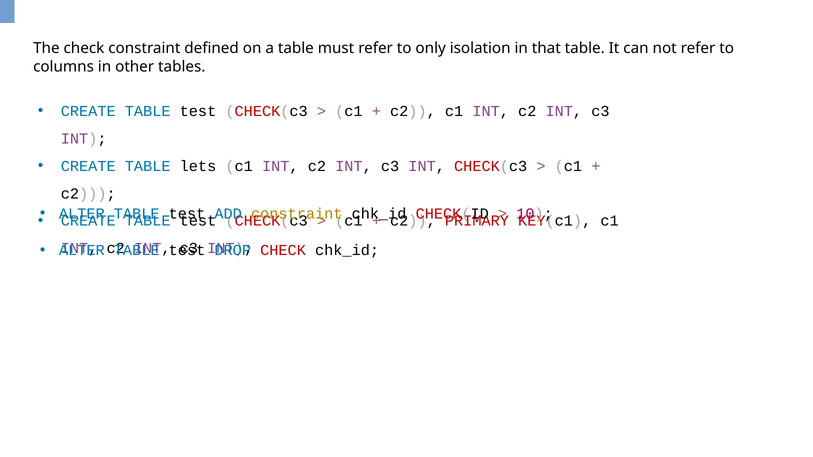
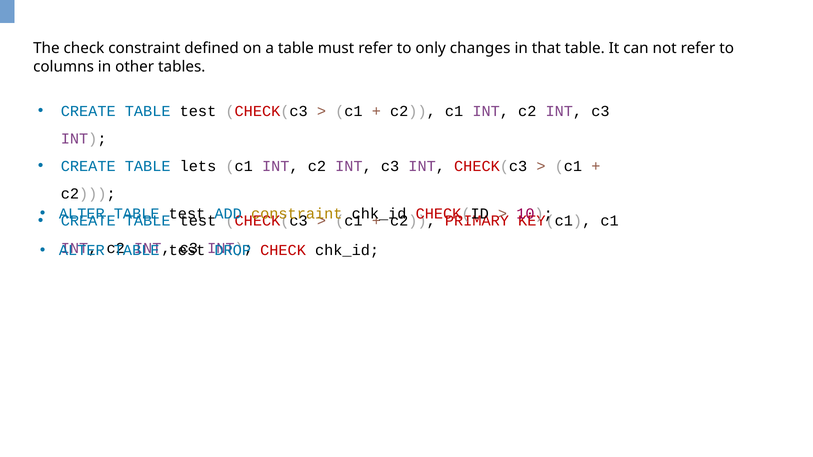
isolation: isolation -> changes
